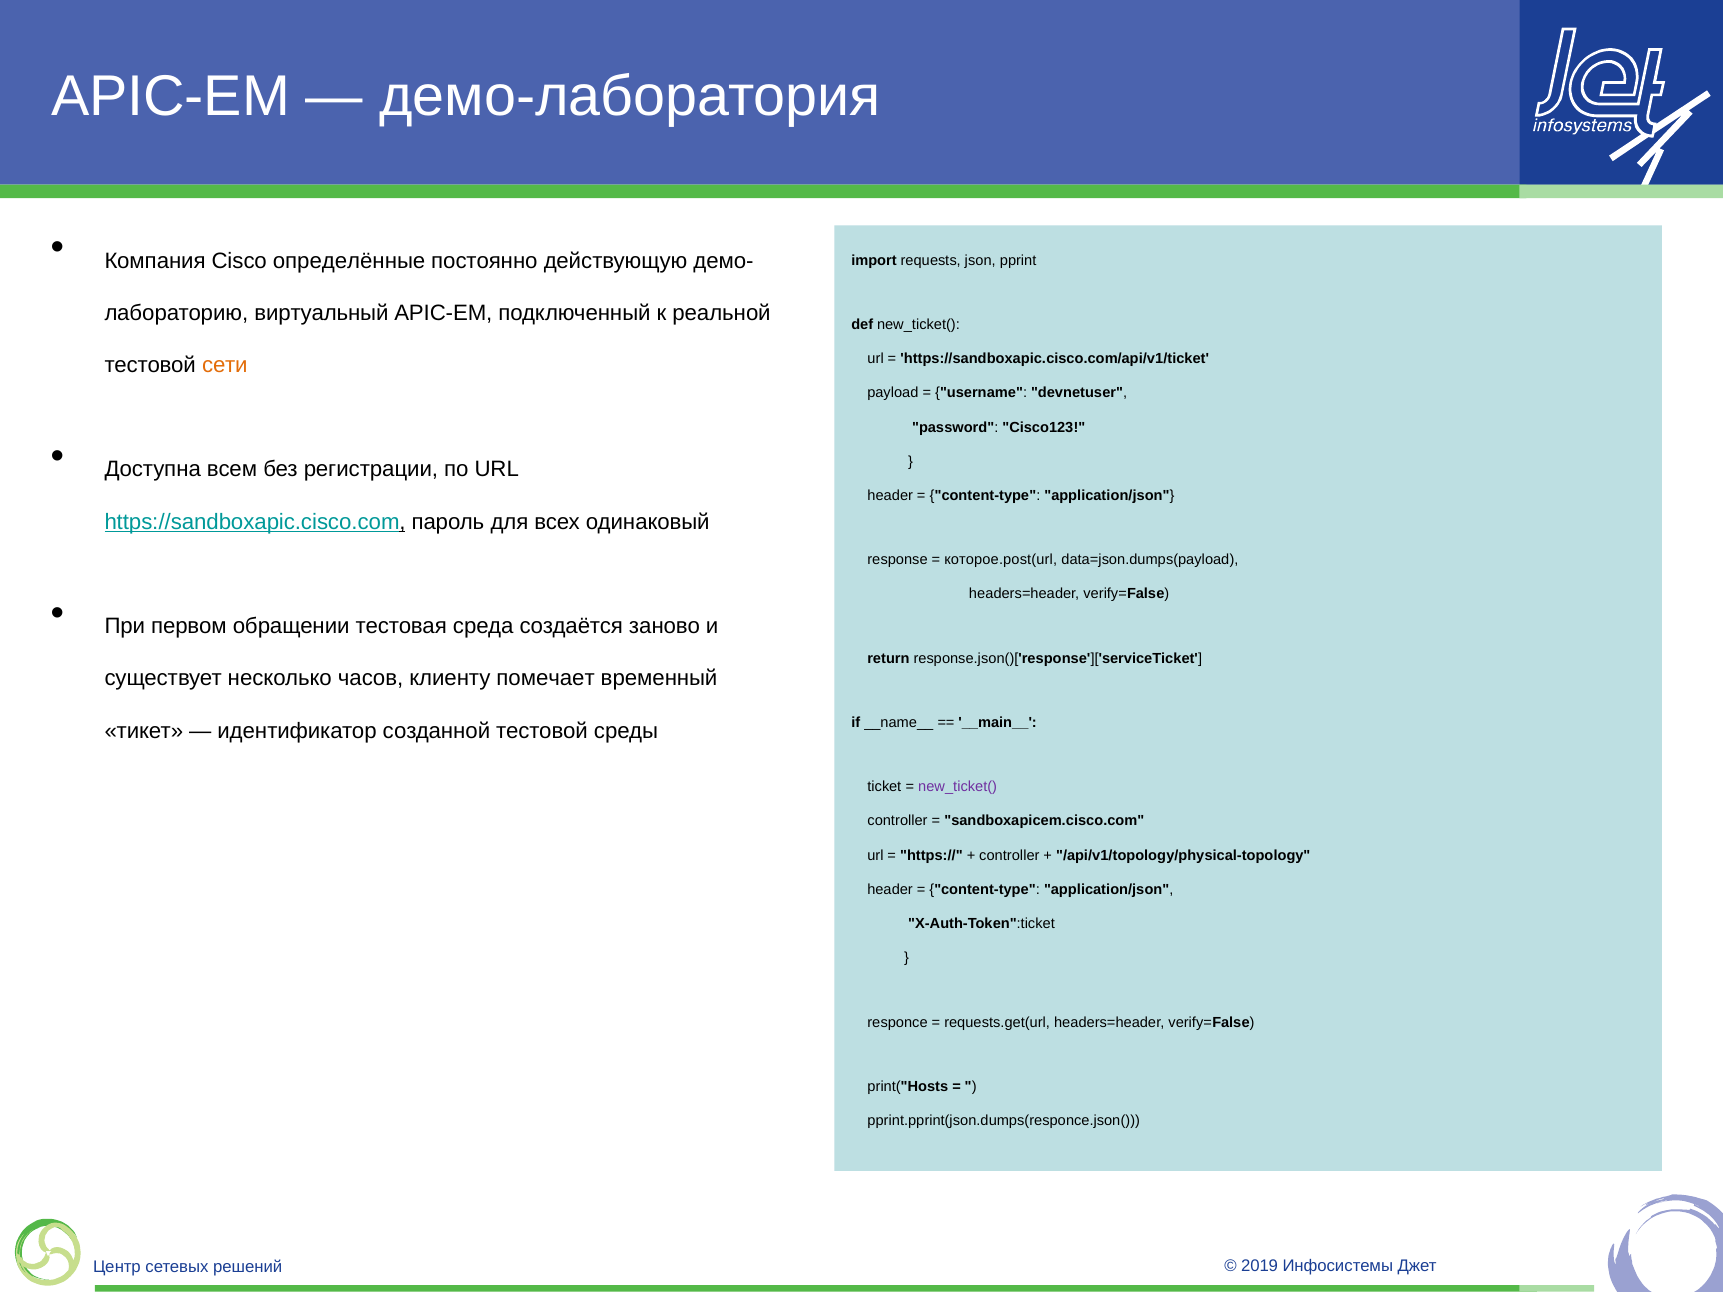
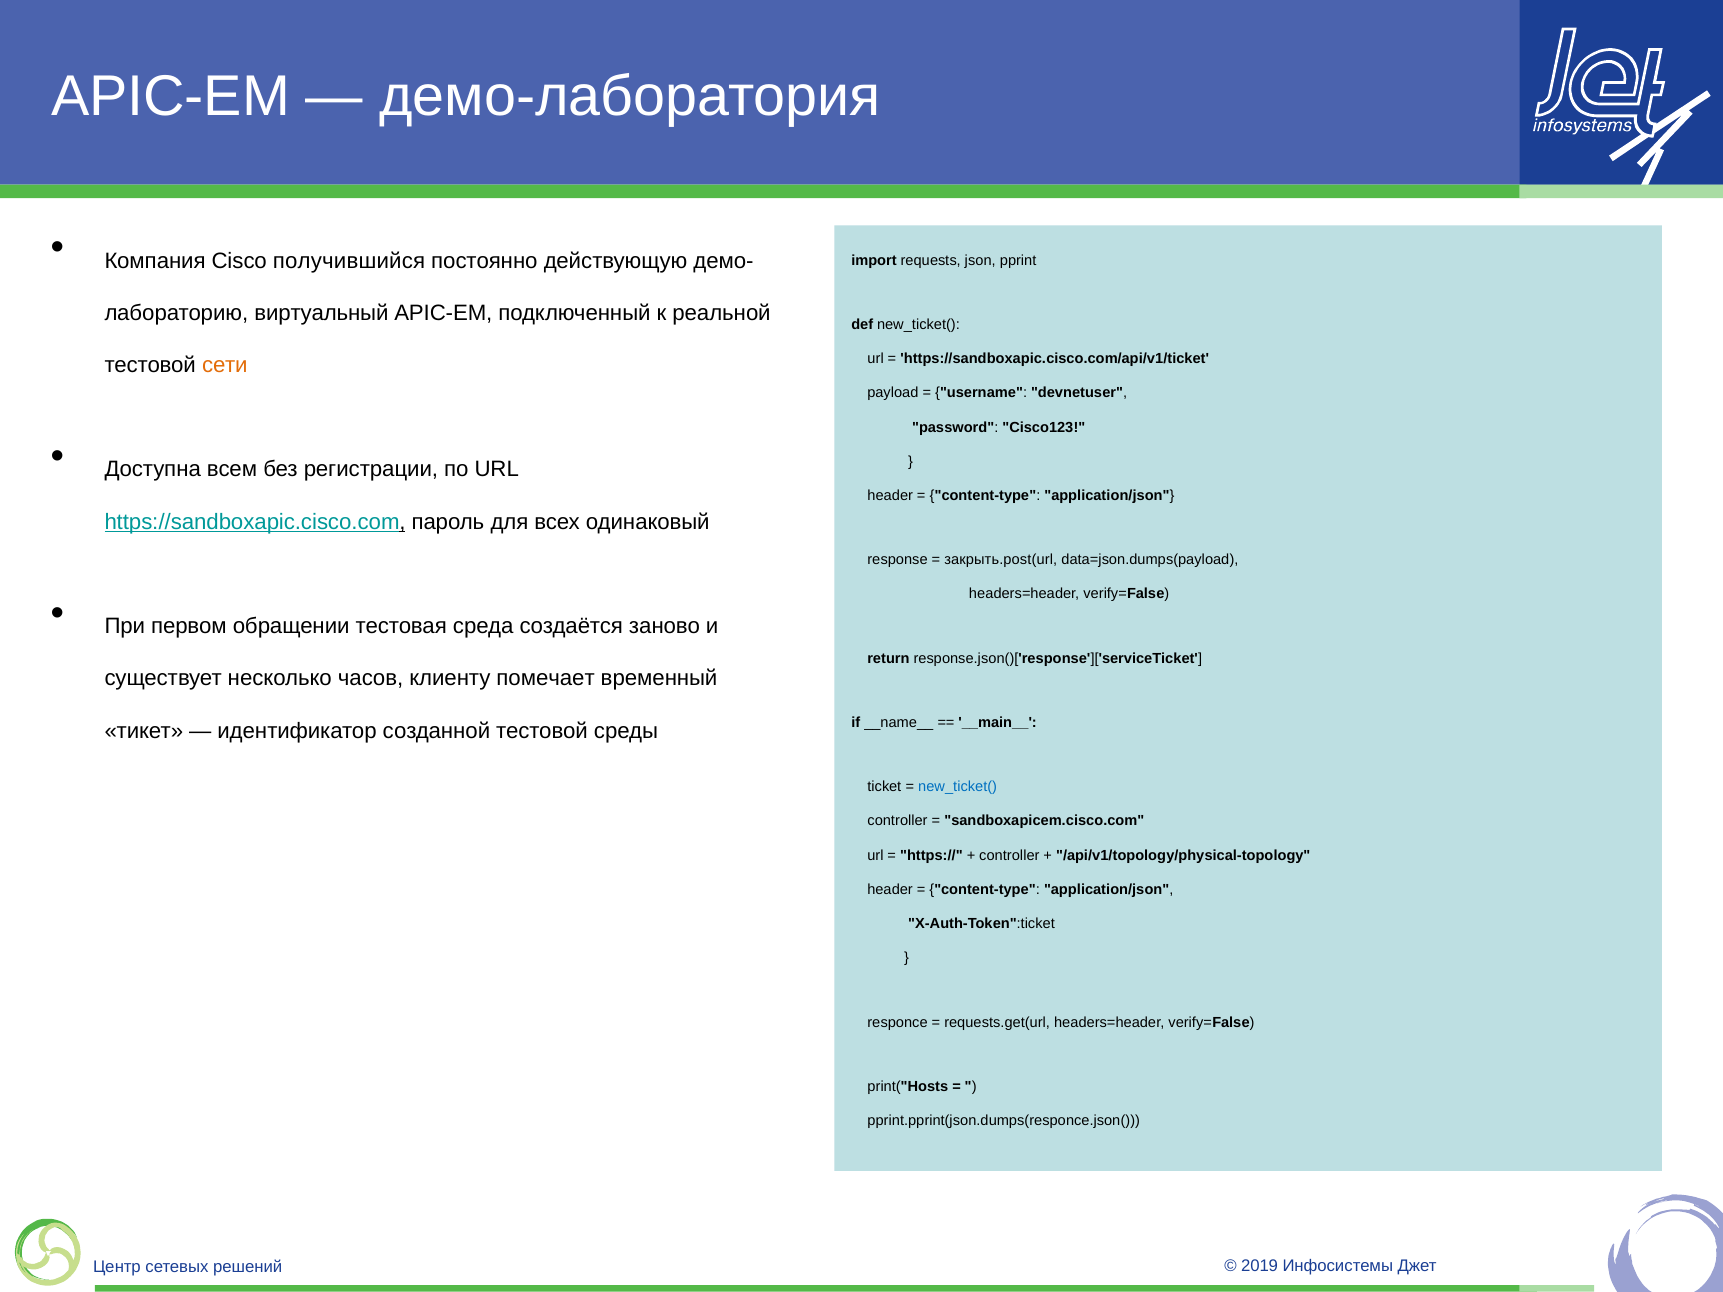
определённые: определённые -> получившийся
которое.post(url: которое.post(url -> закрыть.post(url
new_ticket( at (958, 787) colour: purple -> blue
